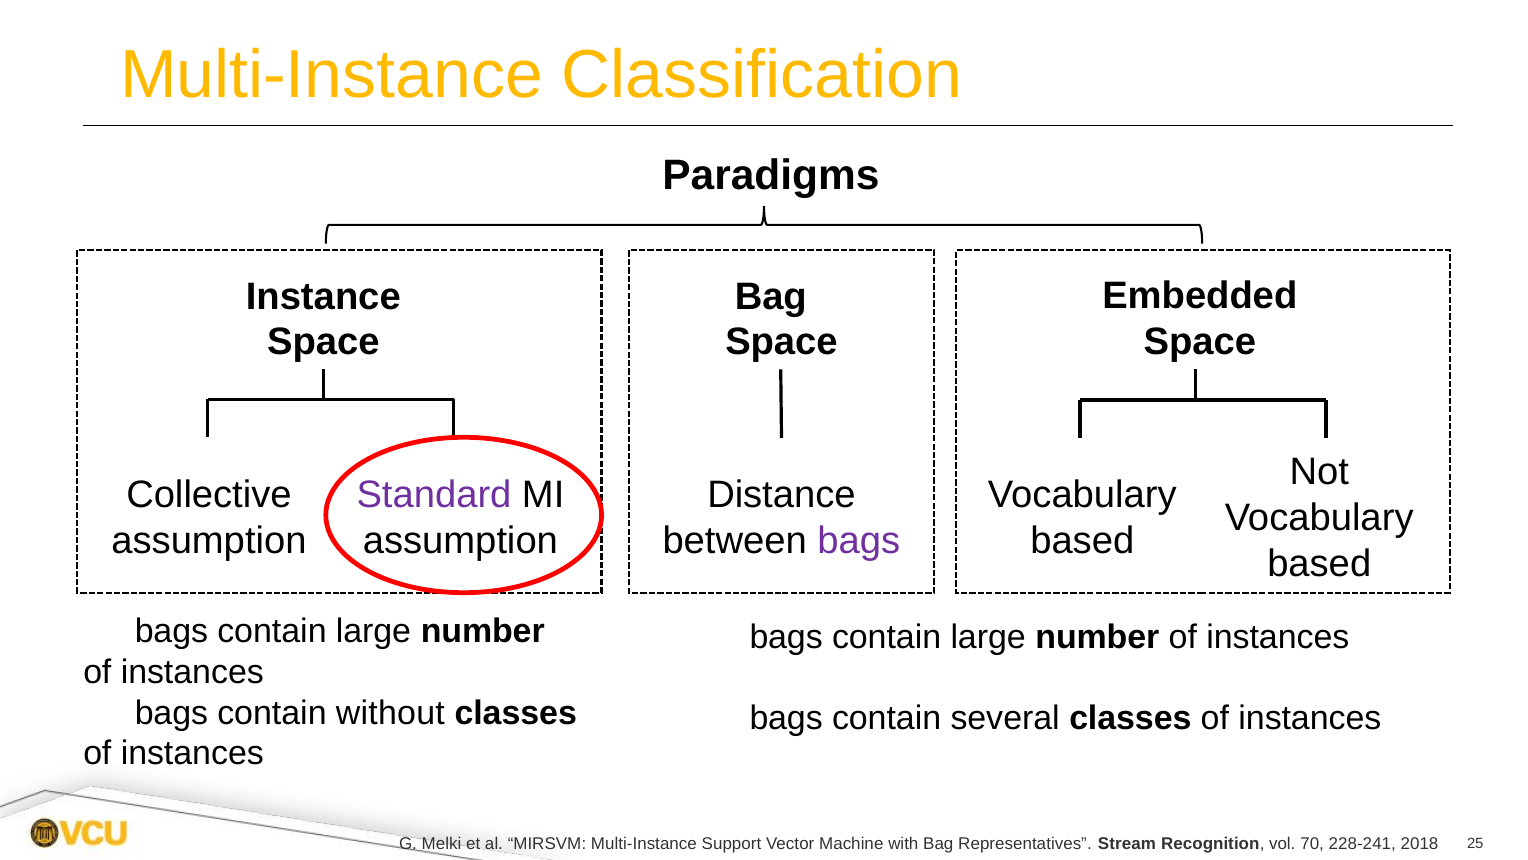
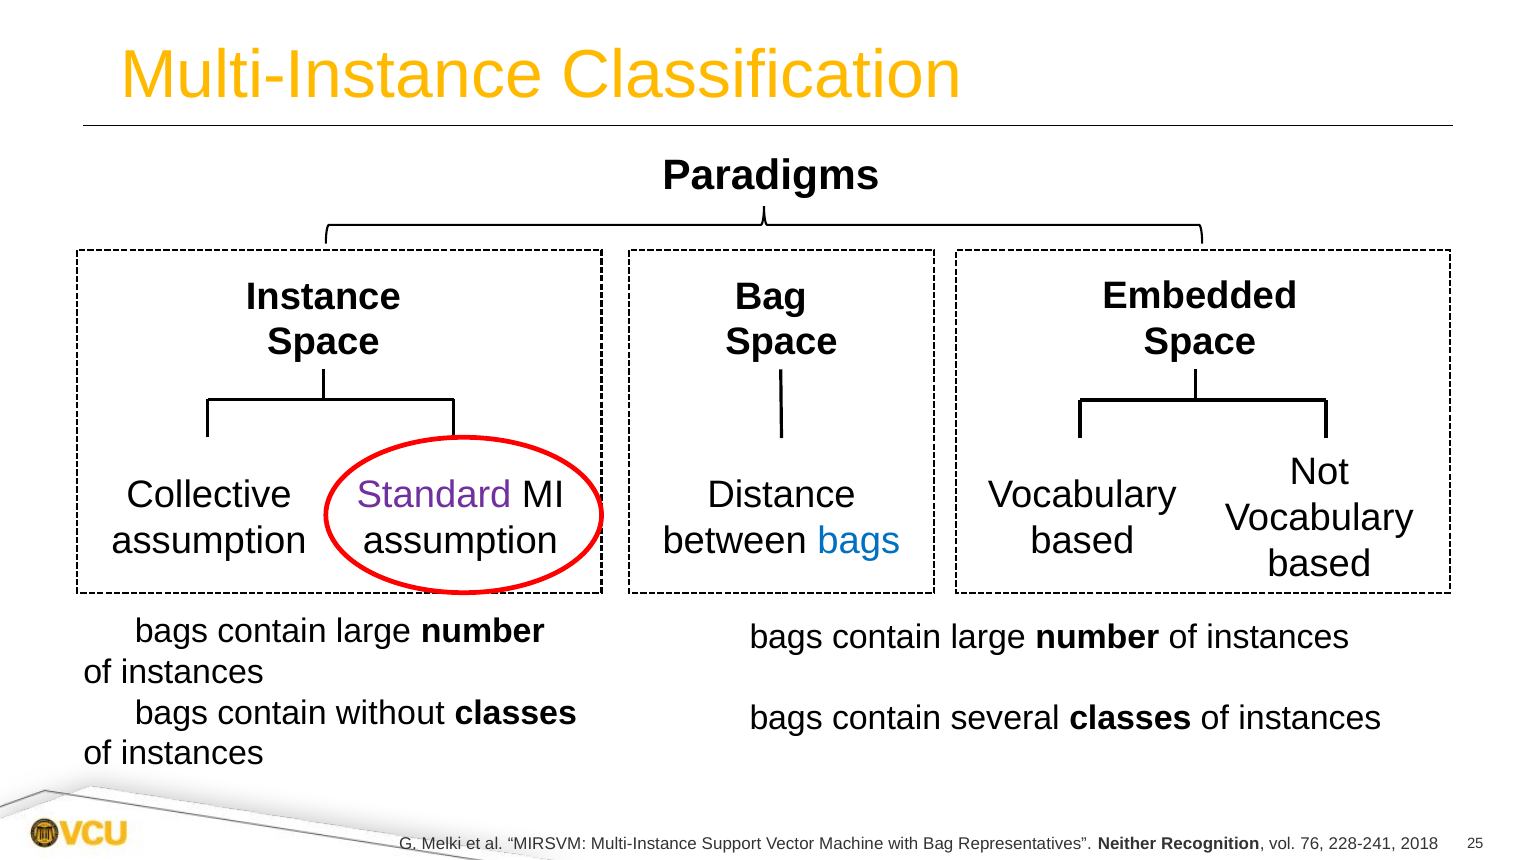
bags at (859, 541) colour: purple -> blue
Stream: Stream -> Neither
70: 70 -> 76
